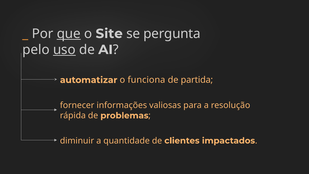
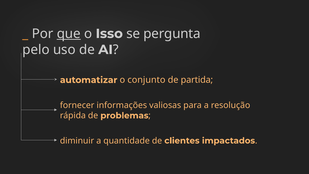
Site: Site -> Isso
uso underline: present -> none
funciona: funciona -> conjunto
